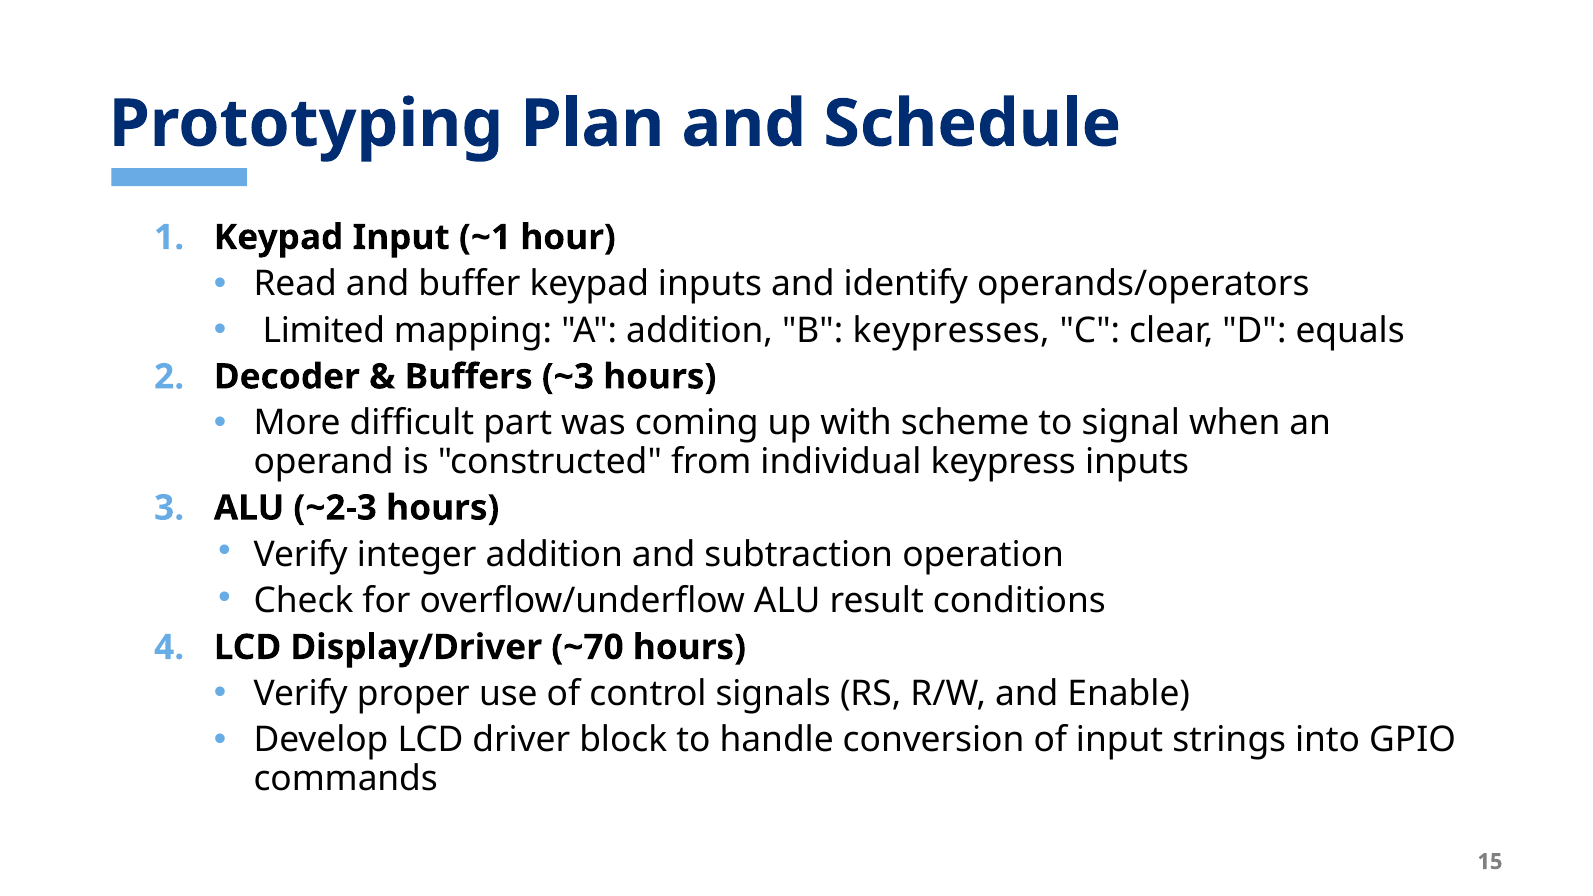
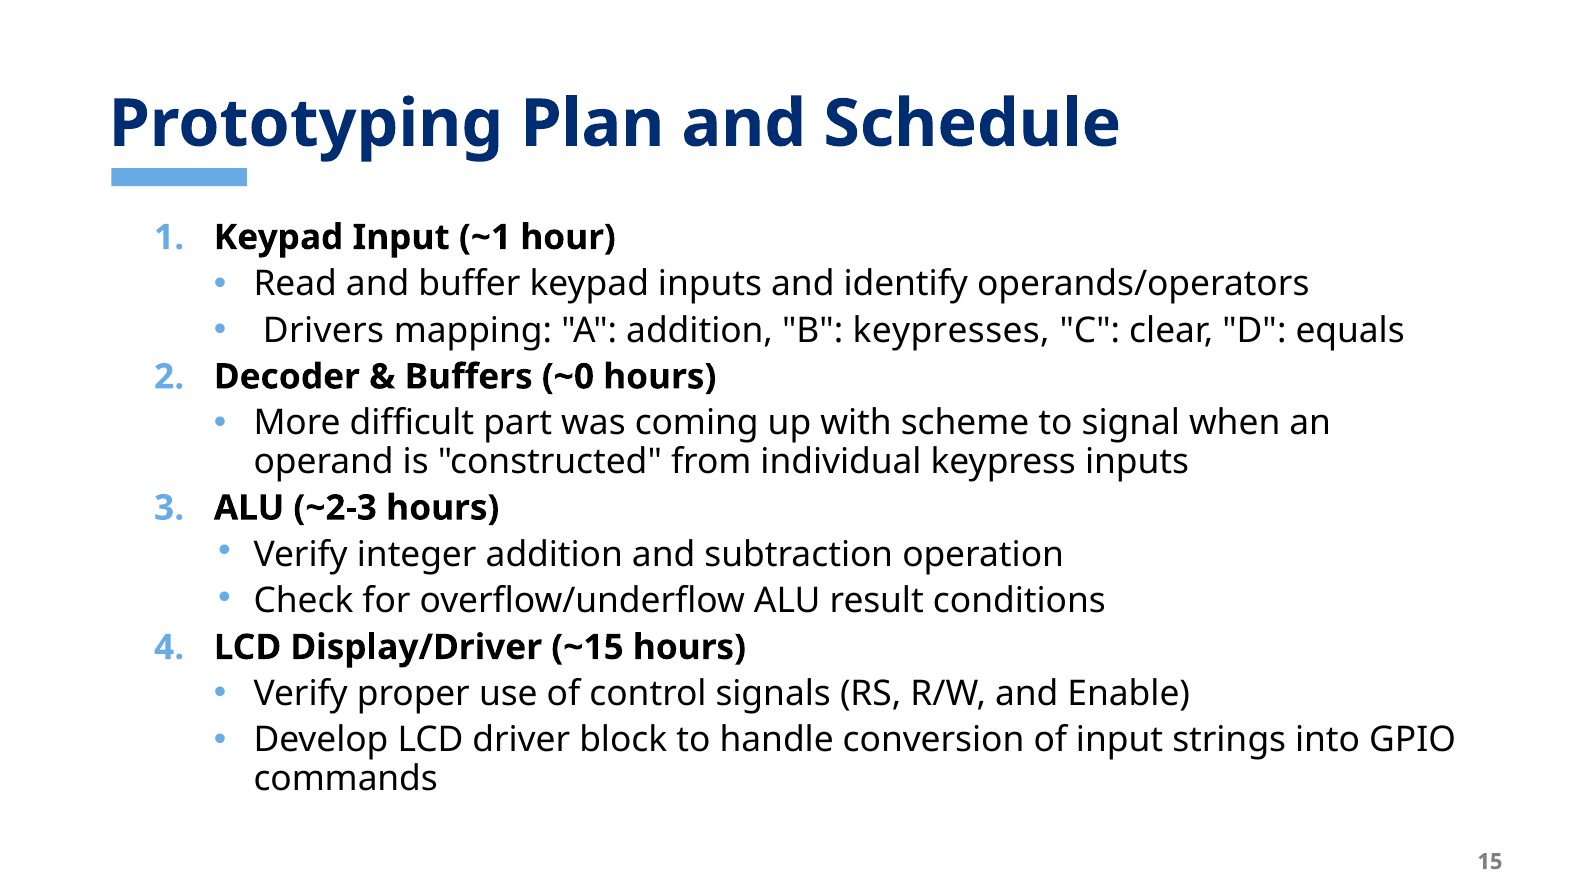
Limited: Limited -> Drivers
~3: ~3 -> ~0
~70: ~70 -> ~15
